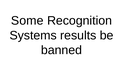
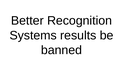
Some: Some -> Better
